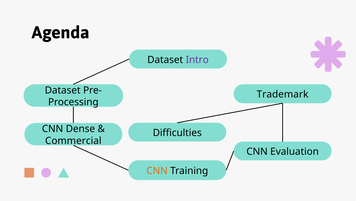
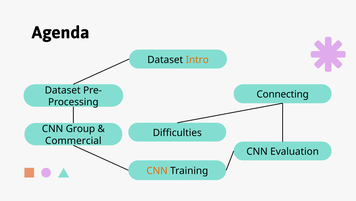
Intro colour: purple -> orange
Trademark: Trademark -> Connecting
Dense: Dense -> Group
